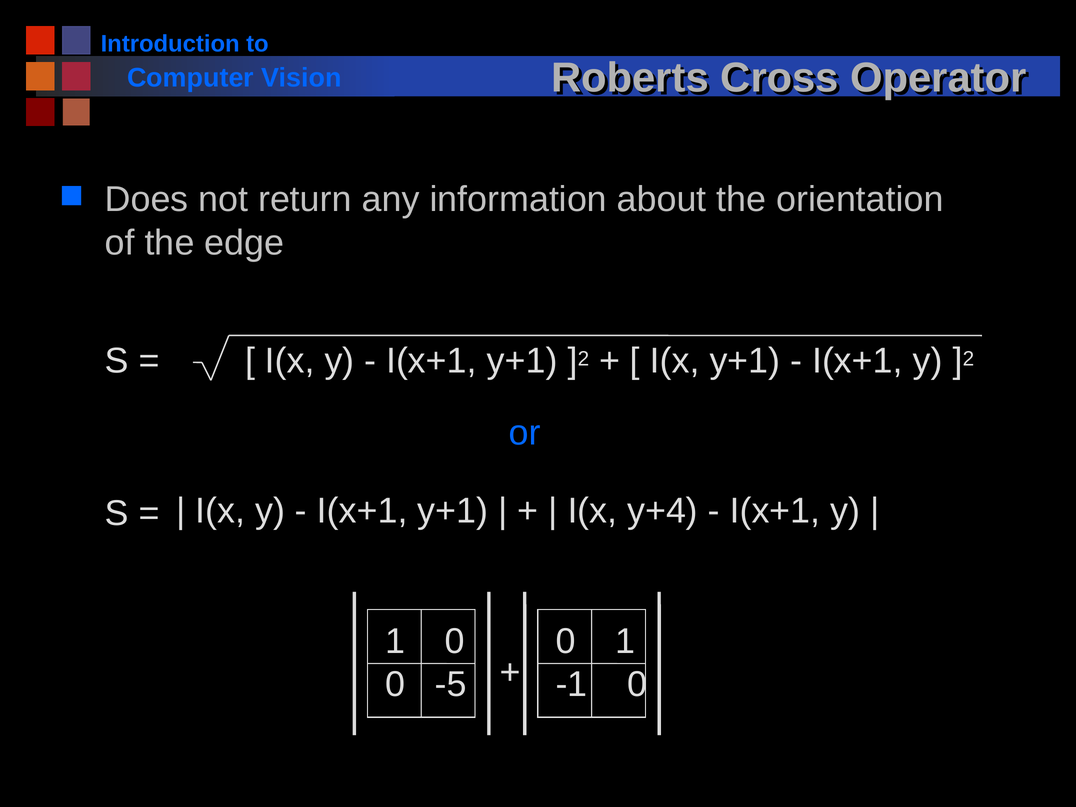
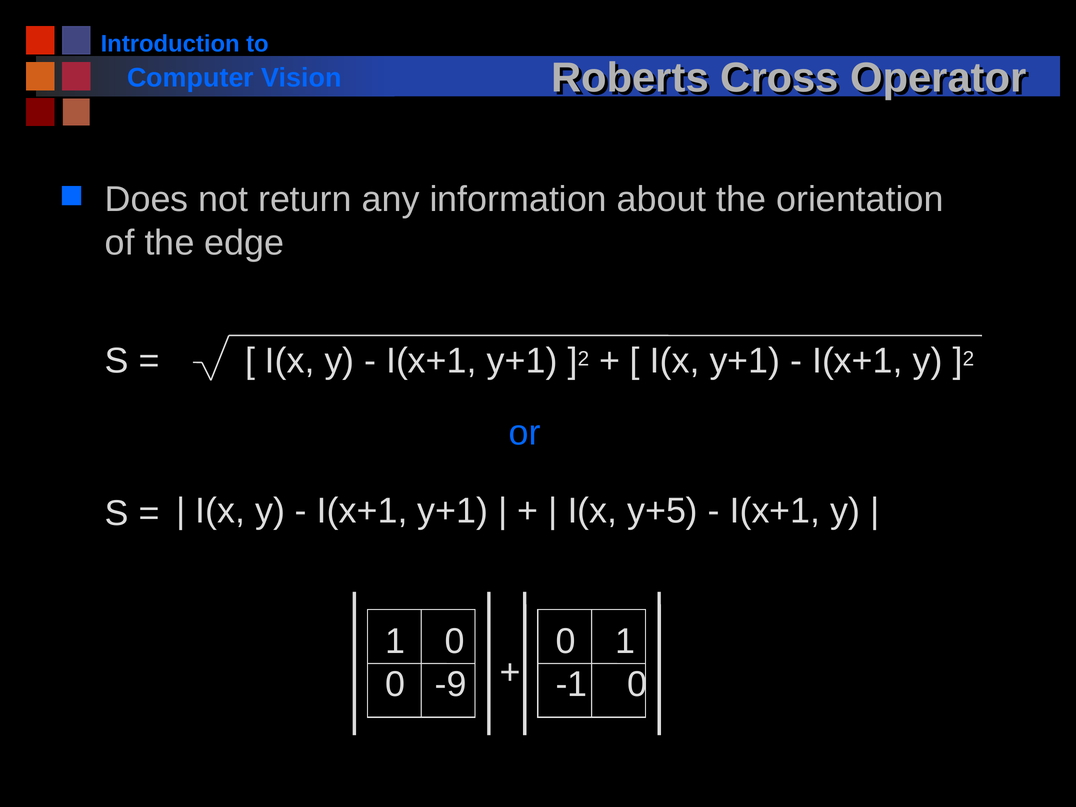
y+4: y+4 -> y+5
-5: -5 -> -9
